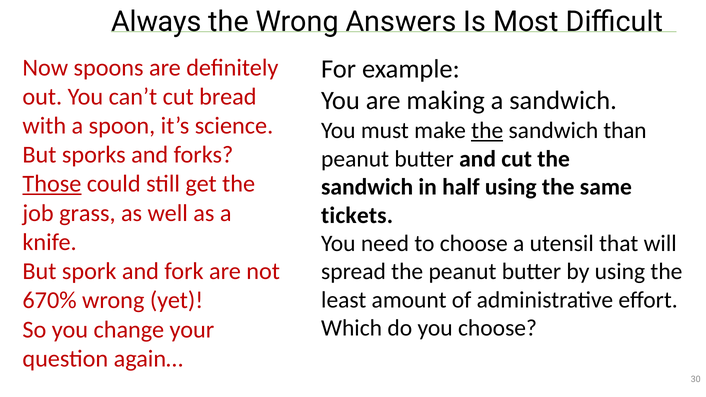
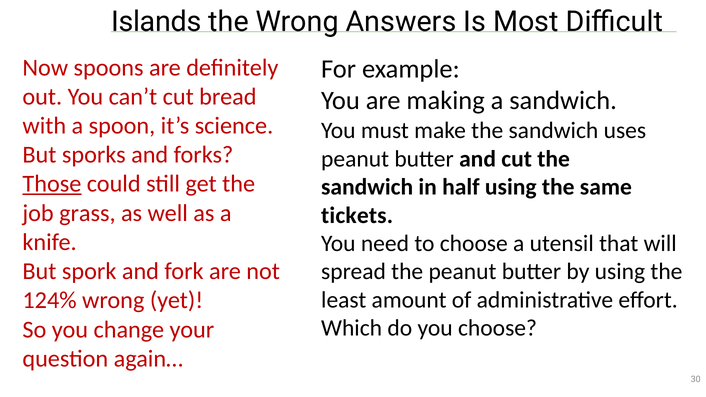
Always: Always -> Islands
the at (487, 131) underline: present -> none
than: than -> uses
670%: 670% -> 124%
